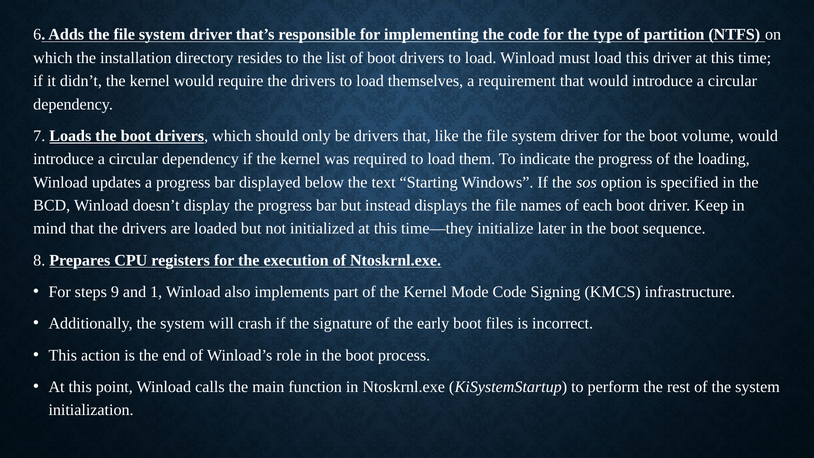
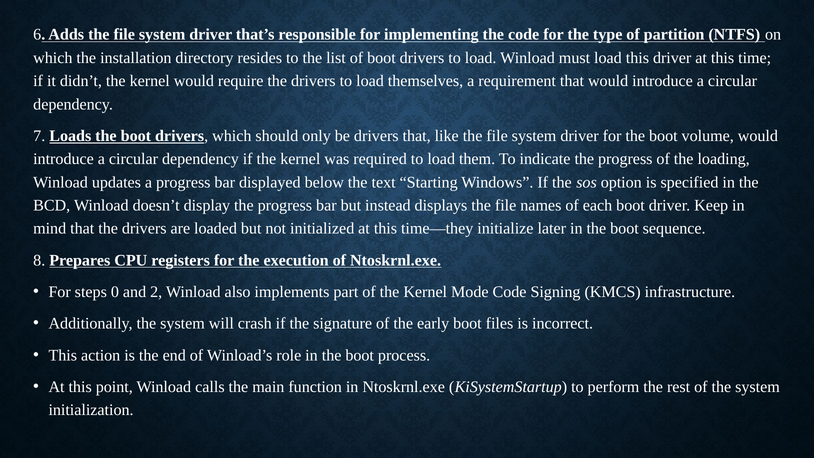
9: 9 -> 0
1: 1 -> 2
